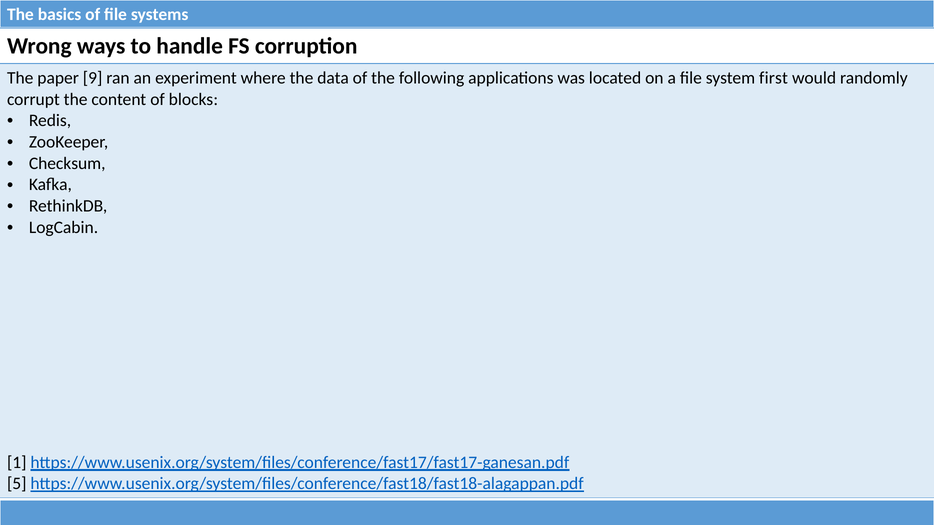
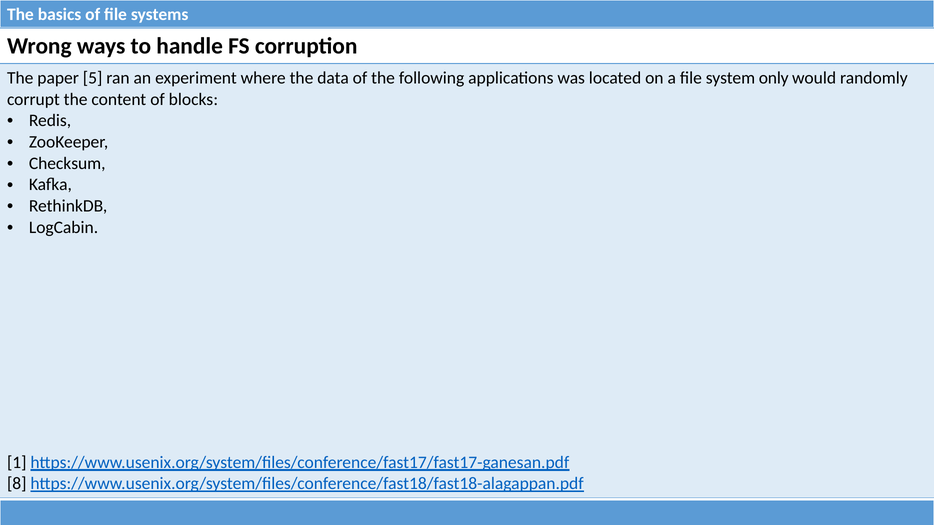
9: 9 -> 5
first: first -> only
5: 5 -> 8
